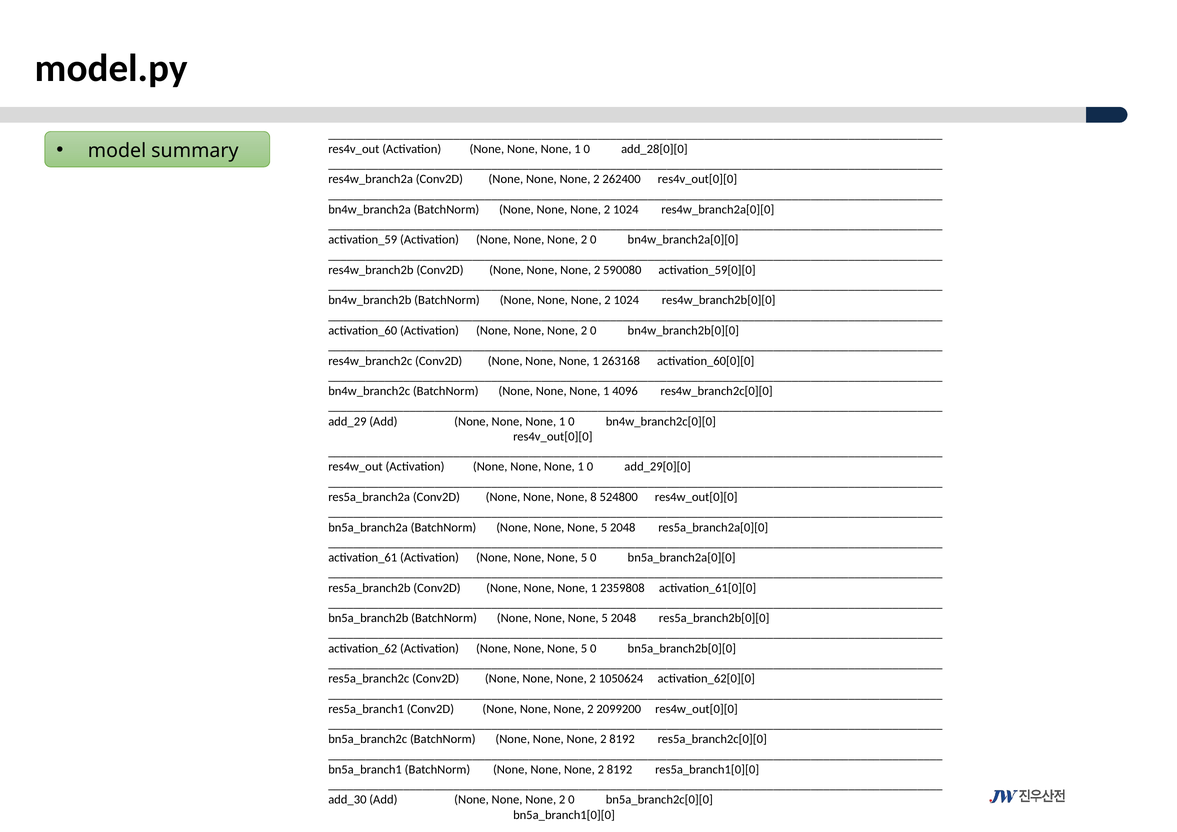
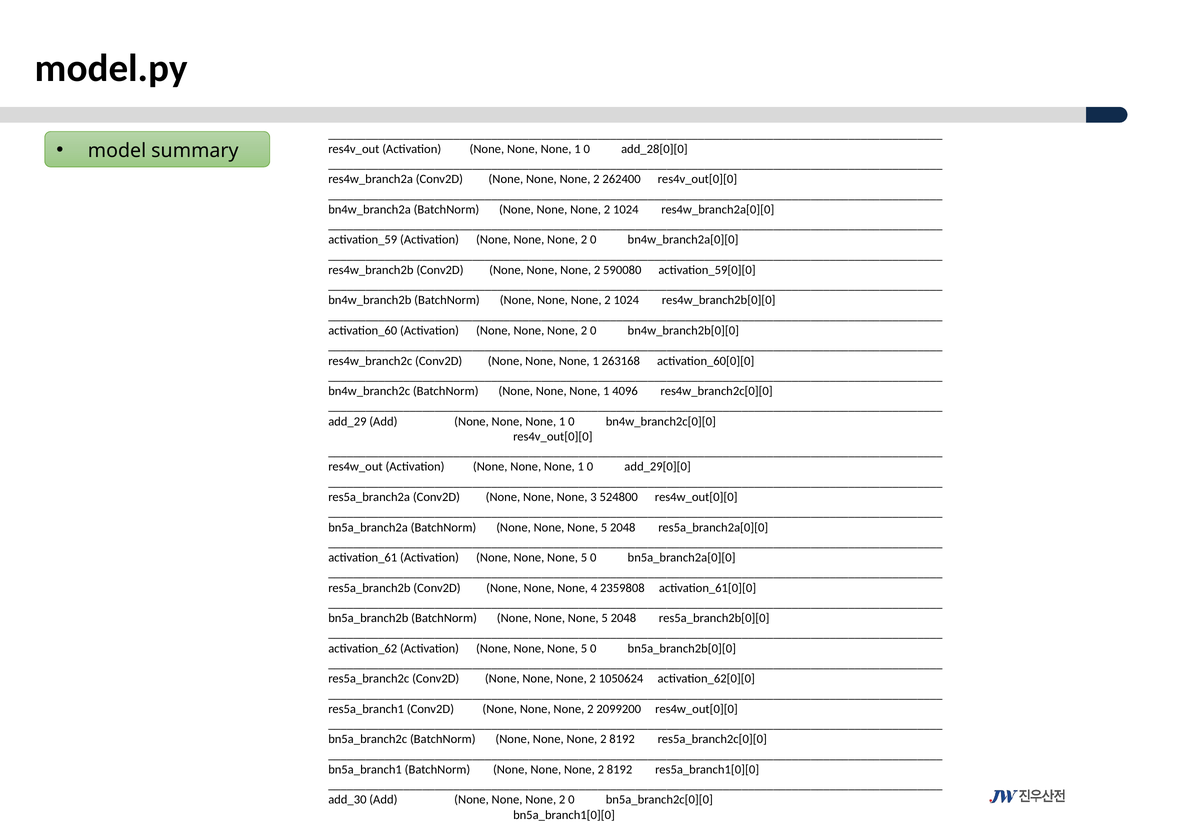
8: 8 -> 3
1 at (594, 588): 1 -> 4
